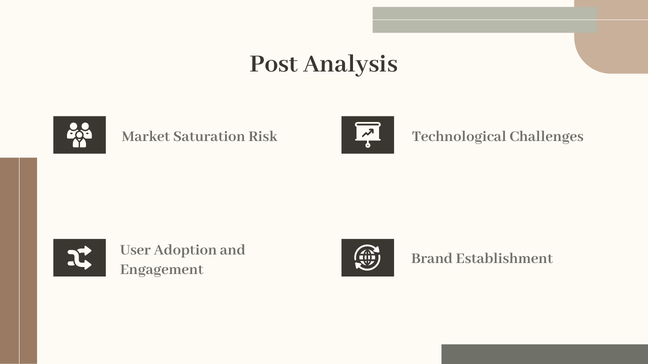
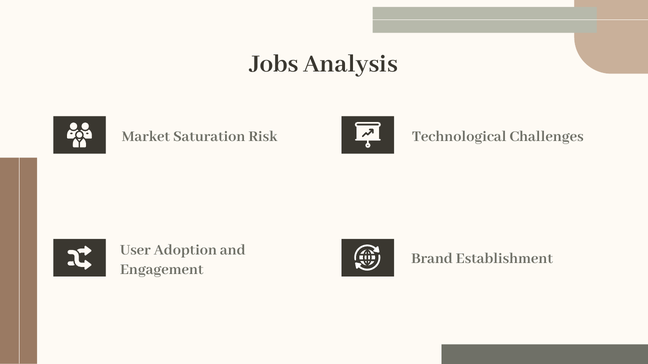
Post: Post -> Jobs
